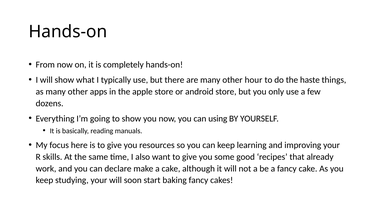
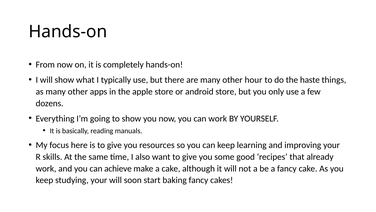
can using: using -> work
declare: declare -> achieve
